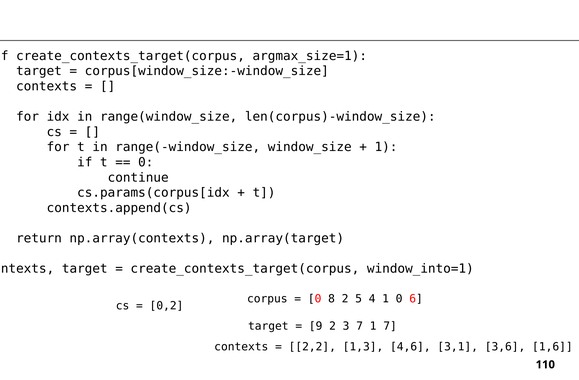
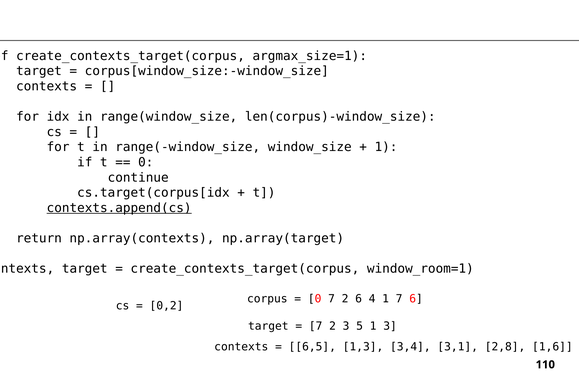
cs.params(corpus[idx: cs.params(corpus[idx -> cs.target(corpus[idx
contexts.append(cs underline: none -> present
window_into=1: window_into=1 -> window_room=1
0 8: 8 -> 7
2 5: 5 -> 6
1 0: 0 -> 7
9 at (316, 326): 9 -> 7
3 7: 7 -> 5
1 7: 7 -> 3
2,2: 2,2 -> 6,5
4,6: 4,6 -> 3,4
3,6: 3,6 -> 2,8
